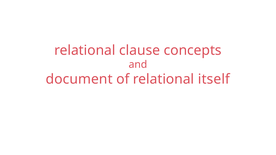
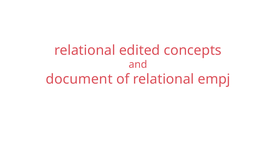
clause: clause -> edited
itself: itself -> empj
